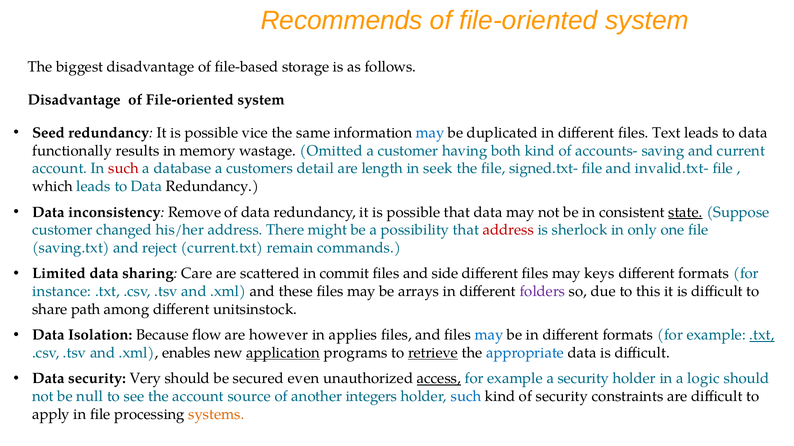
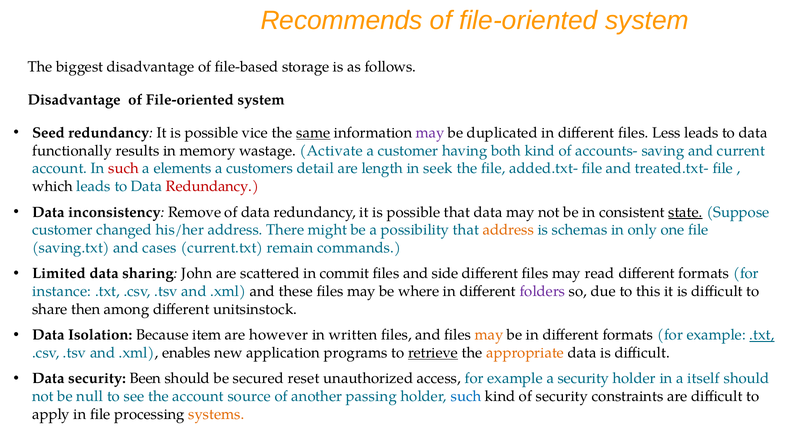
same underline: none -> present
may at (430, 133) colour: blue -> purple
Text: Text -> Less
Omitted: Omitted -> Activate
database: database -> elements
signed.txt-: signed.txt- -> added.txt-
invalid.txt-: invalid.txt- -> treated.txt-
Redundancy at (212, 187) colour: black -> red
address at (508, 230) colour: red -> orange
sherlock: sherlock -> schemas
reject: reject -> cases
Care: Care -> John
keys: keys -> read
arrays: arrays -> where
path: path -> then
flow: flow -> item
applies: applies -> written
may at (489, 335) colour: blue -> orange
application underline: present -> none
appropriate colour: blue -> orange
Very: Very -> Been
even: even -> reset
access underline: present -> none
logic: logic -> itself
integers: integers -> passing
